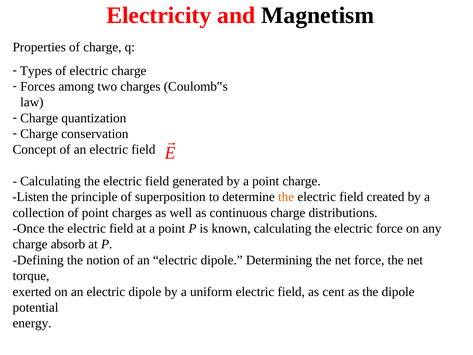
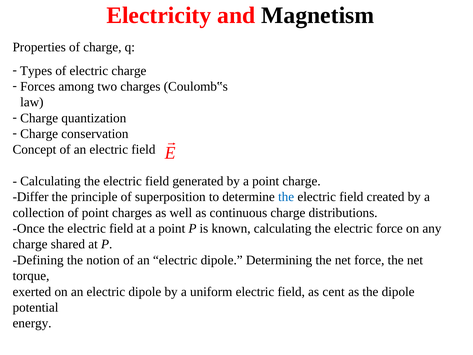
Listen: Listen -> Differ
the at (286, 197) colour: orange -> blue
absorb: absorb -> shared
